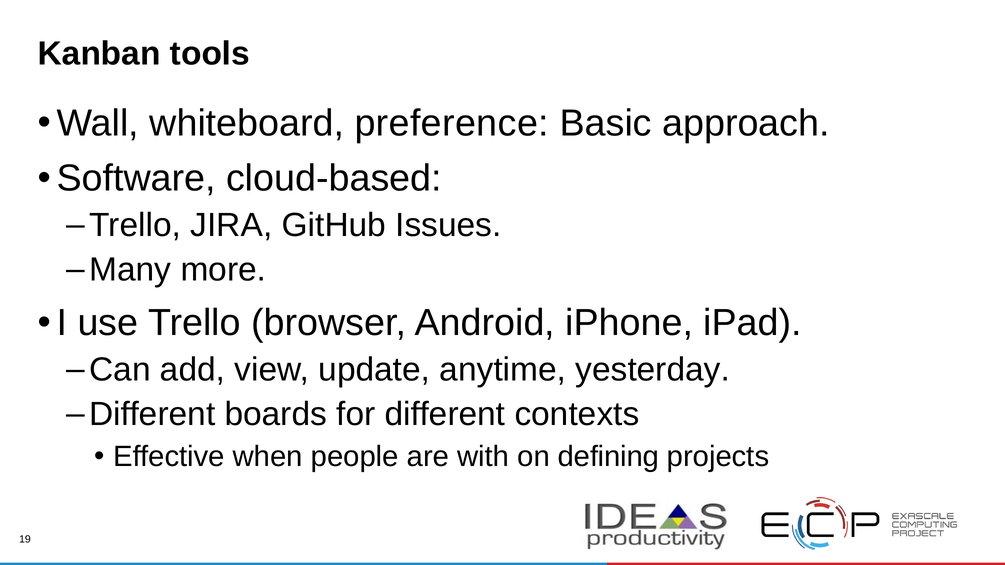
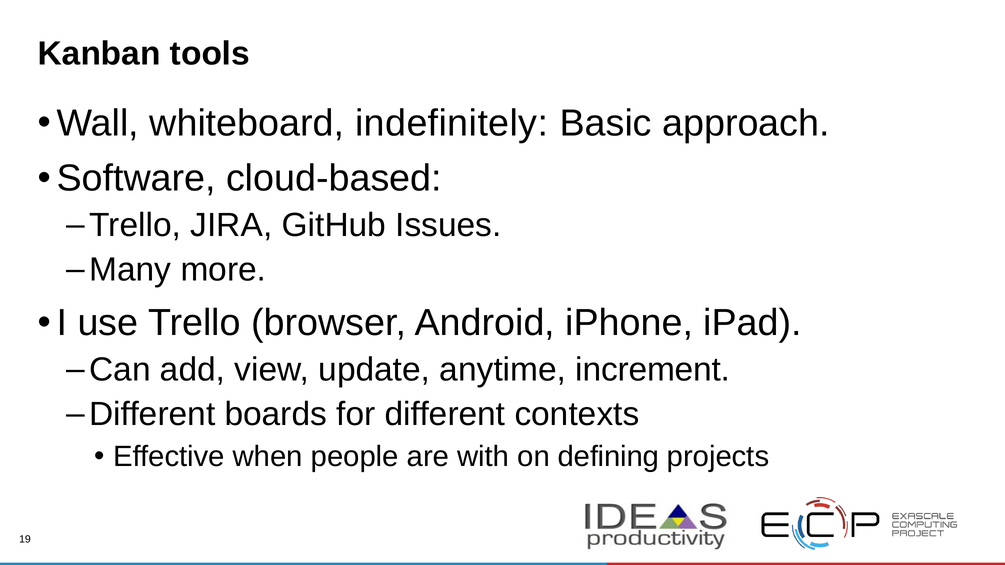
preference: preference -> indefinitely
yesterday: yesterday -> increment
